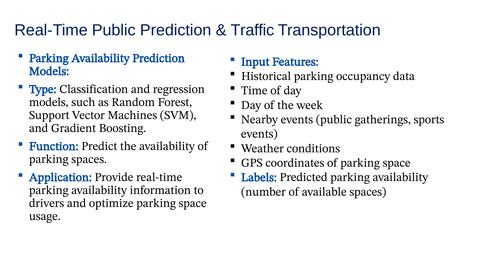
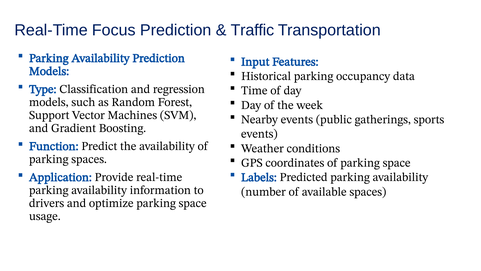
Real-Time Public: Public -> Focus
